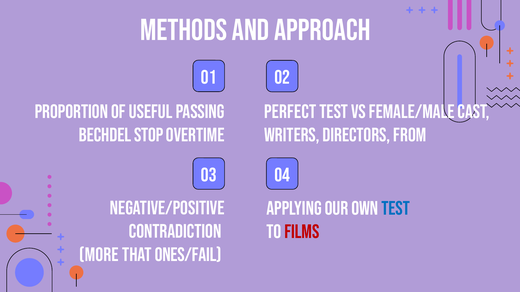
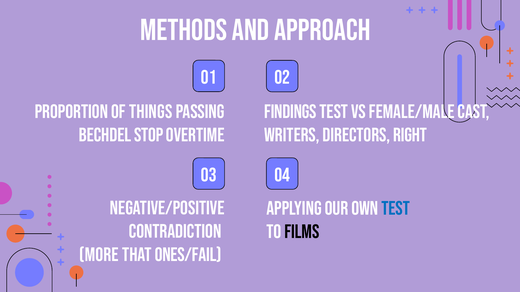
useful: useful -> things
Perfect: Perfect -> Findings
from: from -> right
films colour: red -> black
